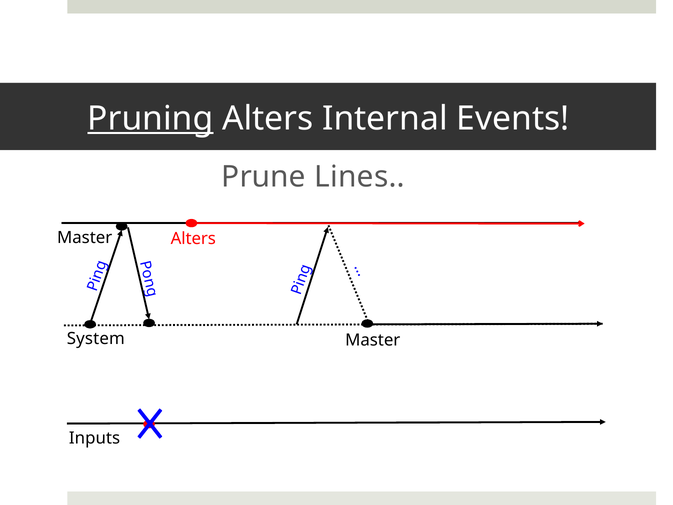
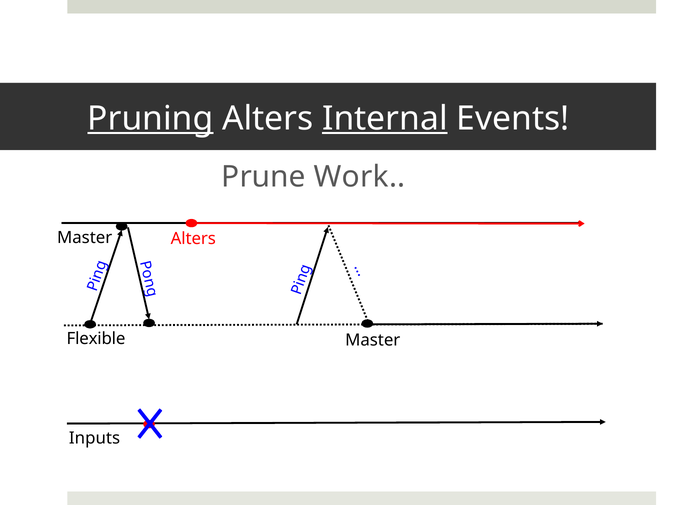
Internal underline: none -> present
Lines: Lines -> Work
System: System -> Flexible
